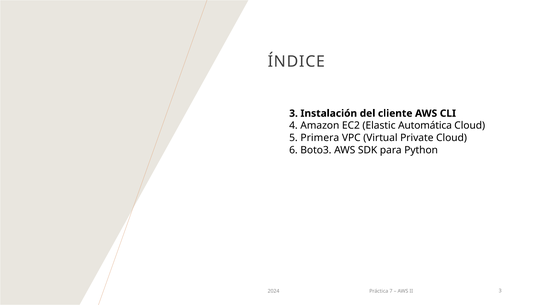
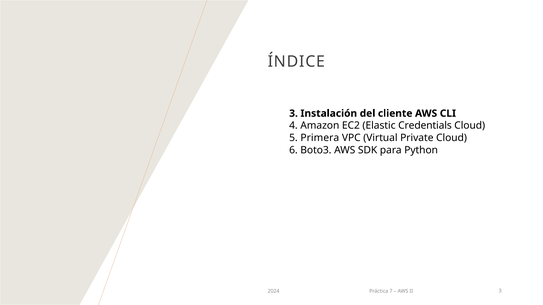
Automática: Automática -> Credentials
